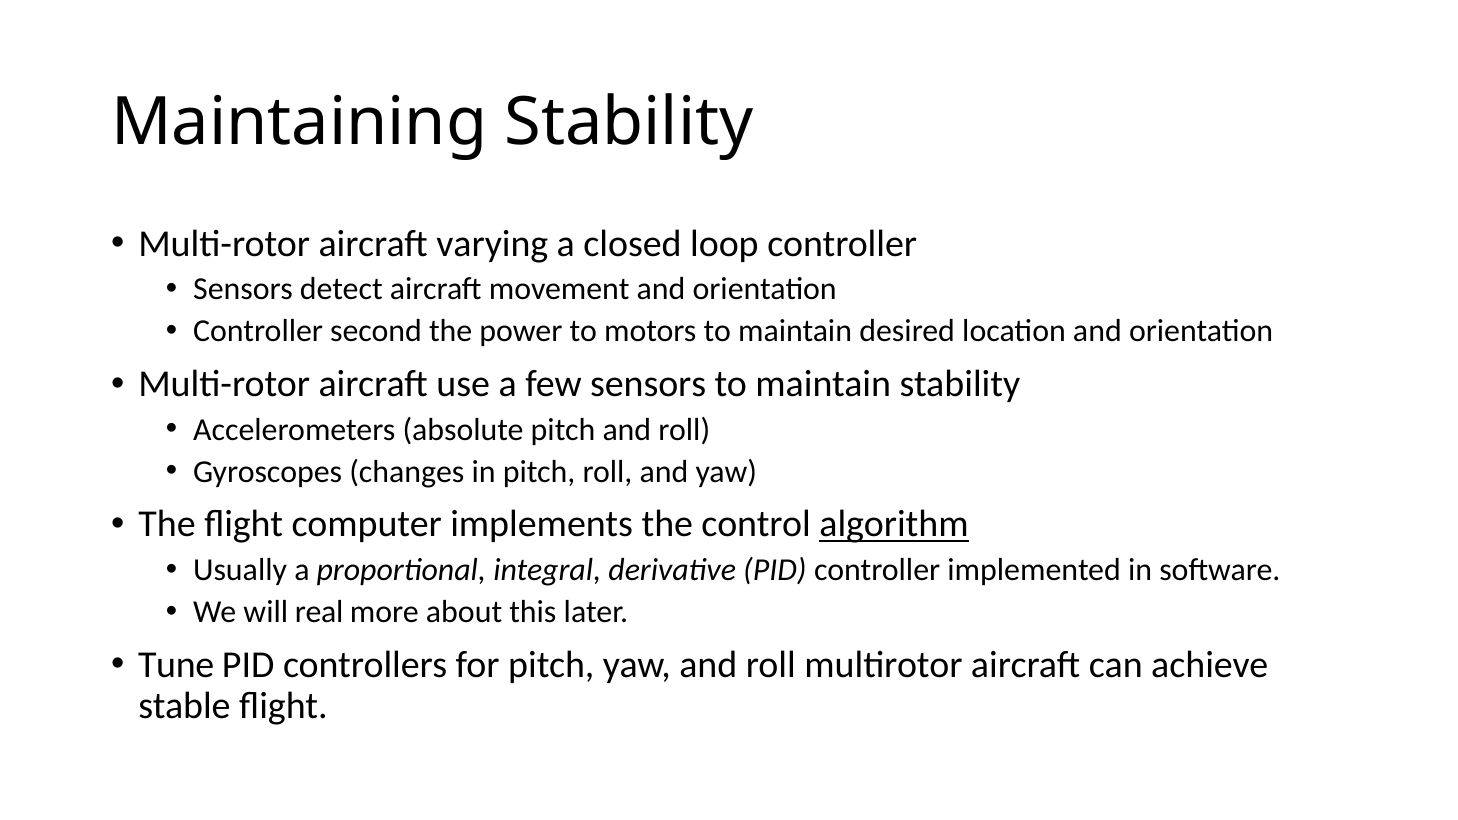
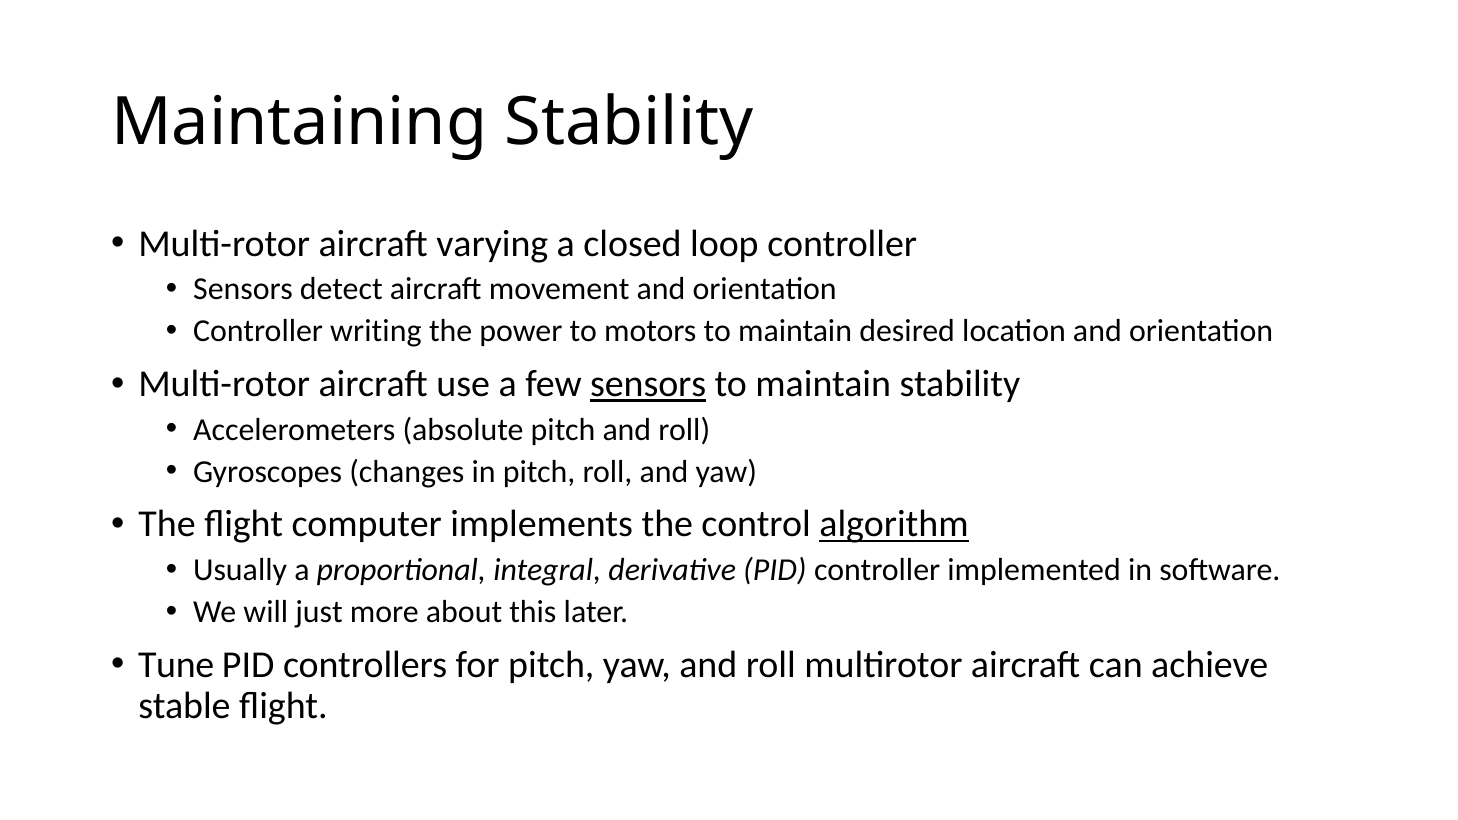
second: second -> writing
sensors at (648, 384) underline: none -> present
real: real -> just
